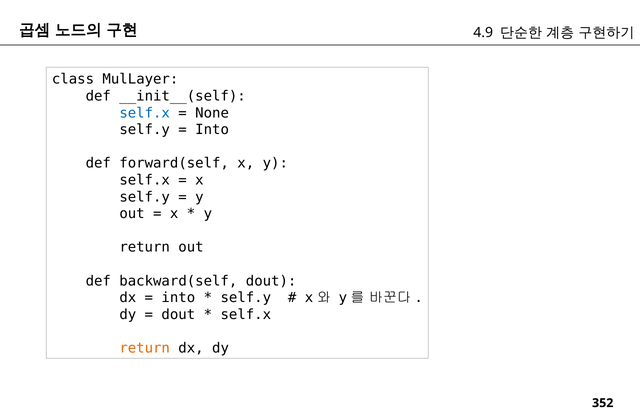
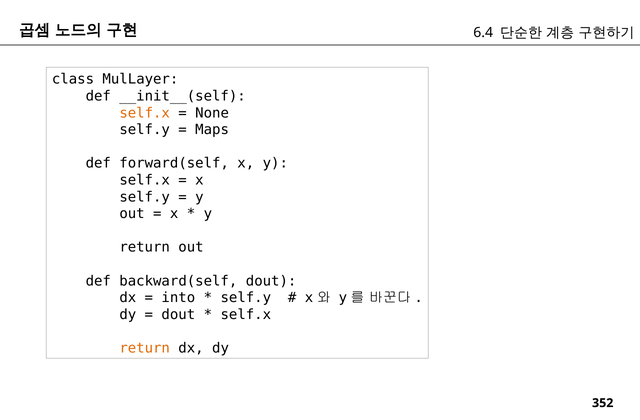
4.9: 4.9 -> 6.4
self.x at (145, 113) colour: blue -> orange
Into at (212, 130): Into -> Maps
